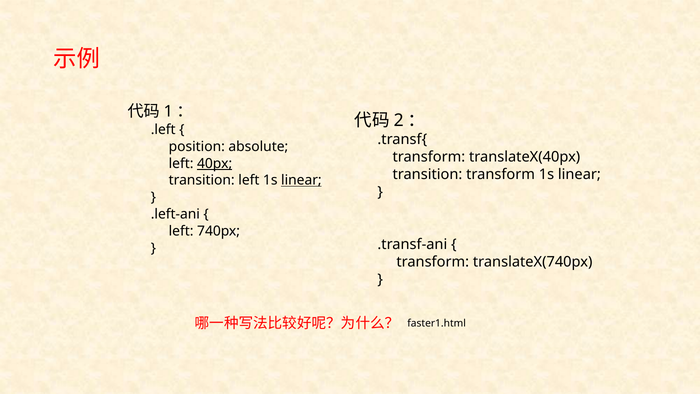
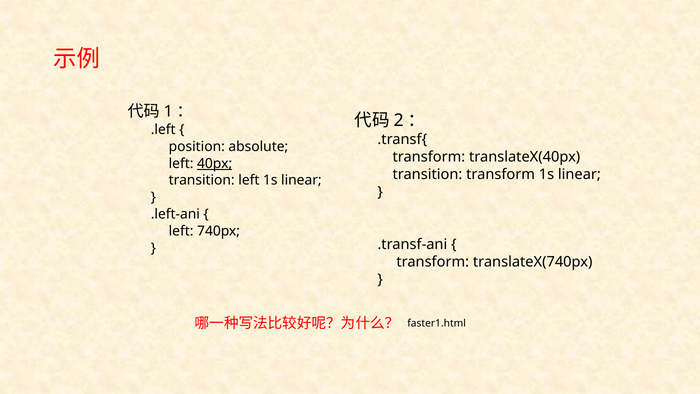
linear at (301, 180) underline: present -> none
